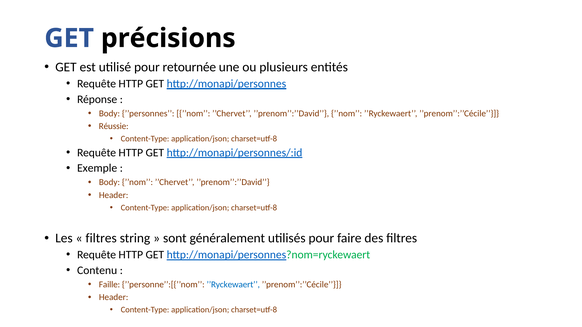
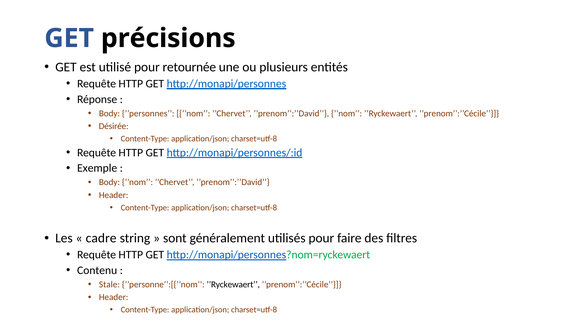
Réussie: Réussie -> Désirée
filtres at (101, 239): filtres -> cadre
Faille: Faille -> Stale
’’Ryckewaert at (233, 285) colour: blue -> black
